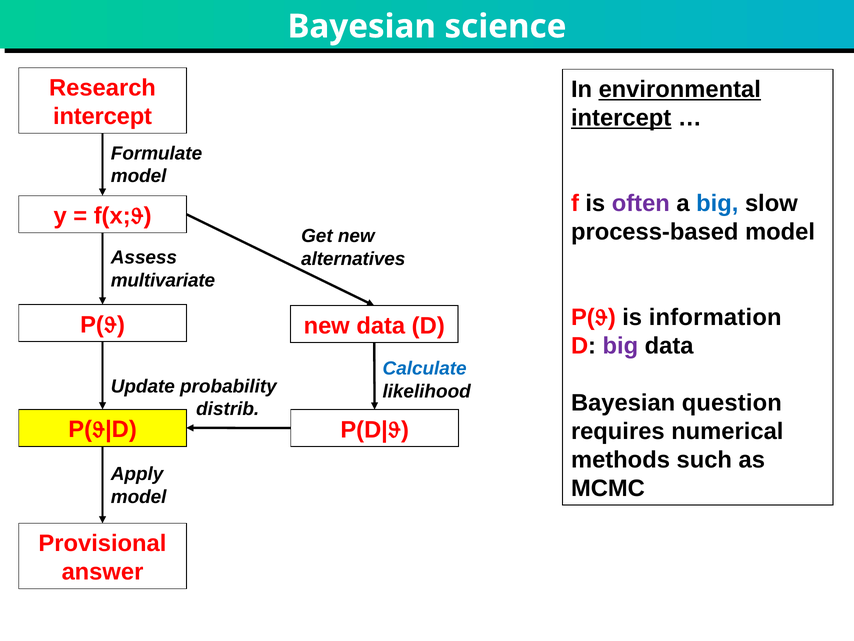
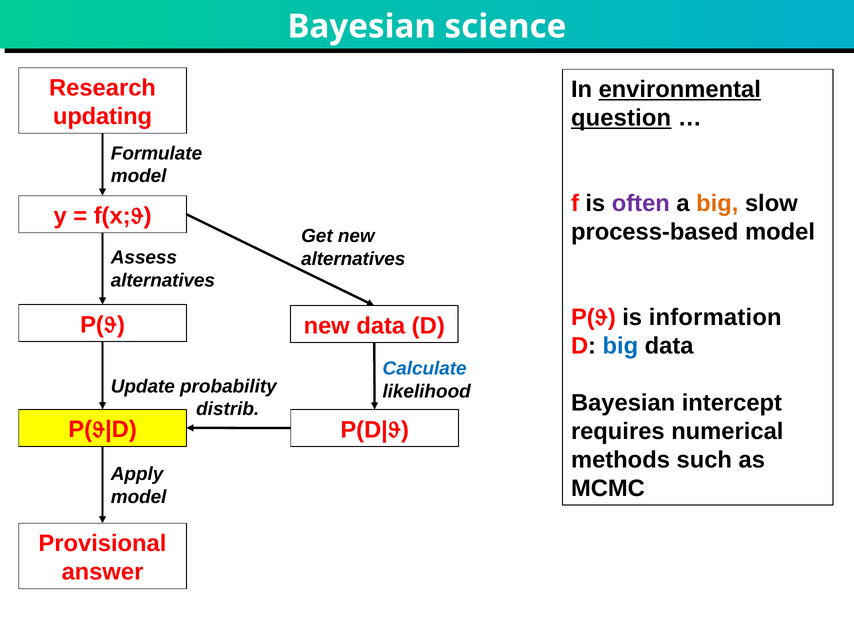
intercept at (103, 116): intercept -> updating
intercept at (621, 118): intercept -> question
big at (717, 203) colour: blue -> orange
multivariate at (163, 280): multivariate -> alternatives
big at (620, 346) colour: purple -> blue
question: question -> intercept
